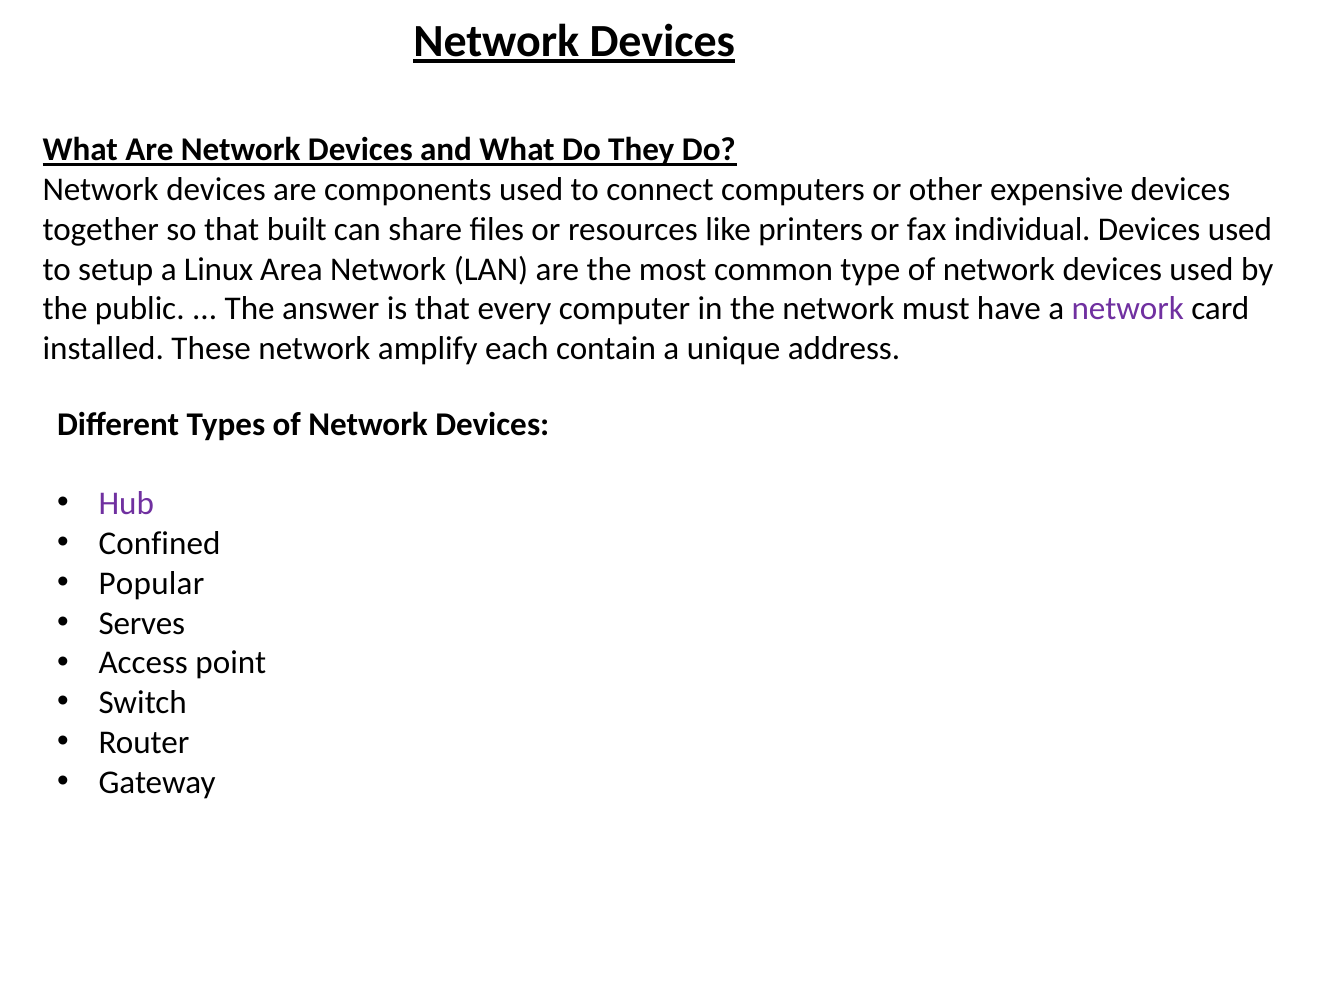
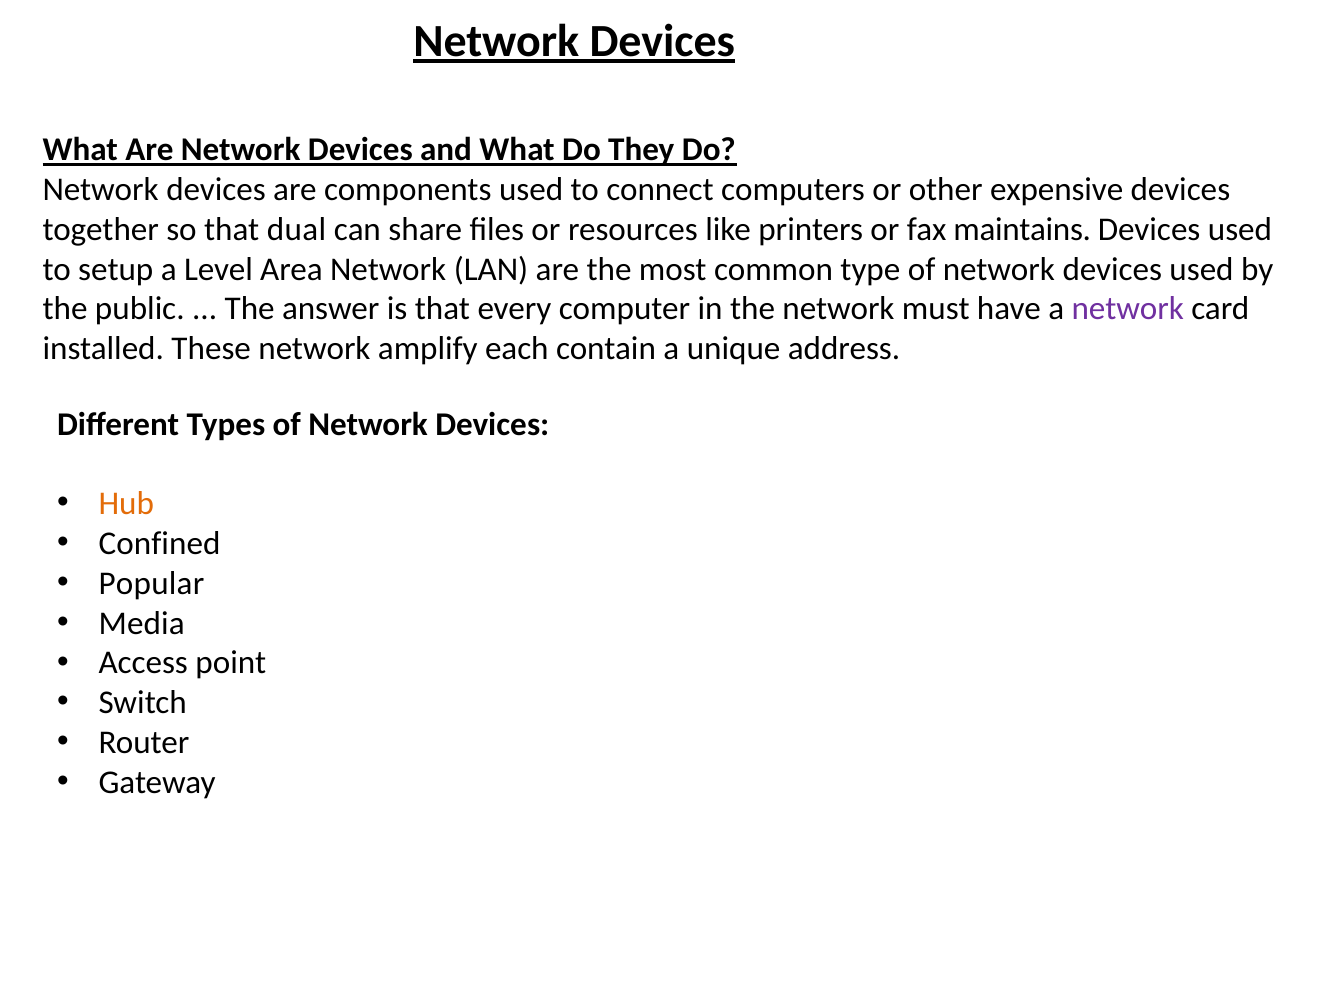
built: built -> dual
individual: individual -> maintains
Linux: Linux -> Level
Hub colour: purple -> orange
Serves: Serves -> Media
